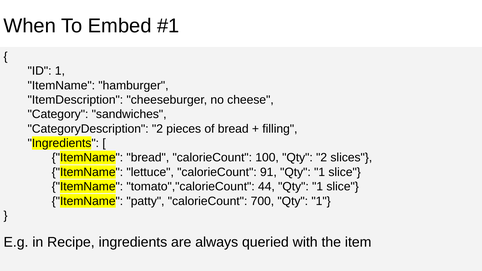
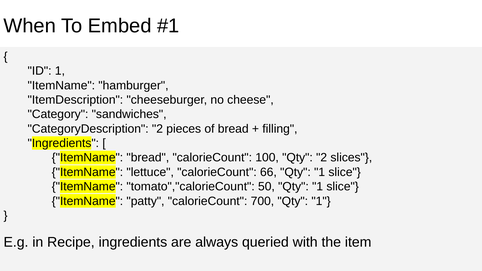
91: 91 -> 66
44: 44 -> 50
